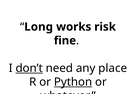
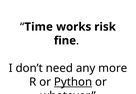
Long: Long -> Time
don’t underline: present -> none
place: place -> more
